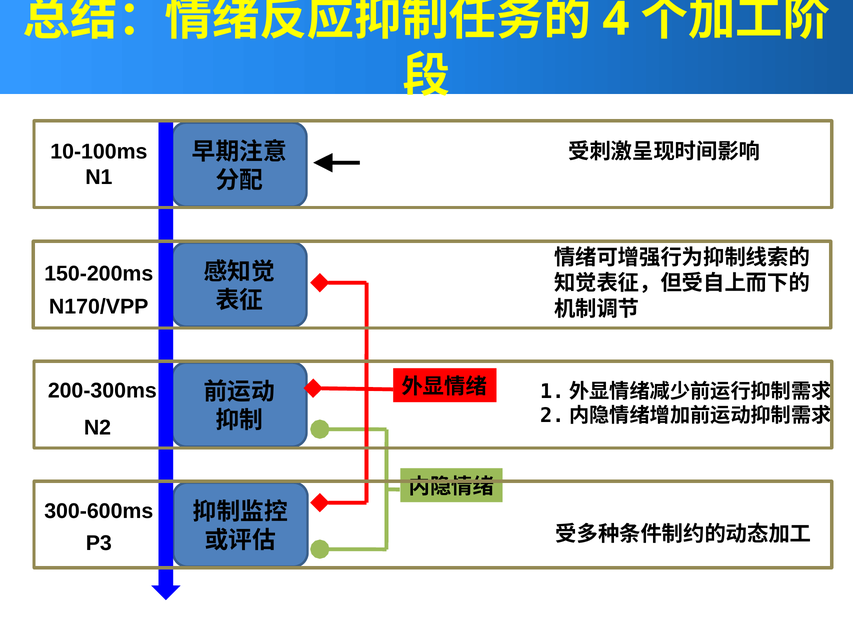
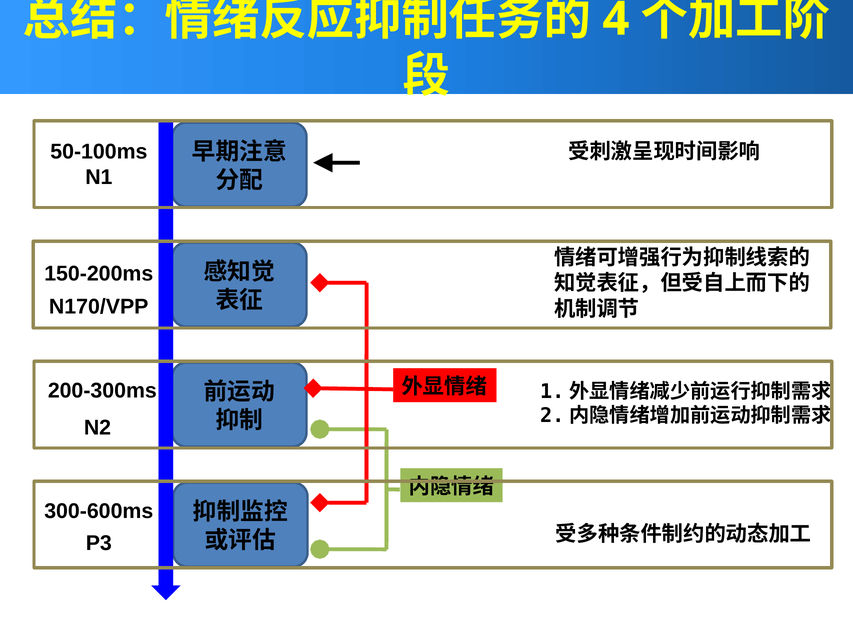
10-100ms: 10-100ms -> 50-100ms
